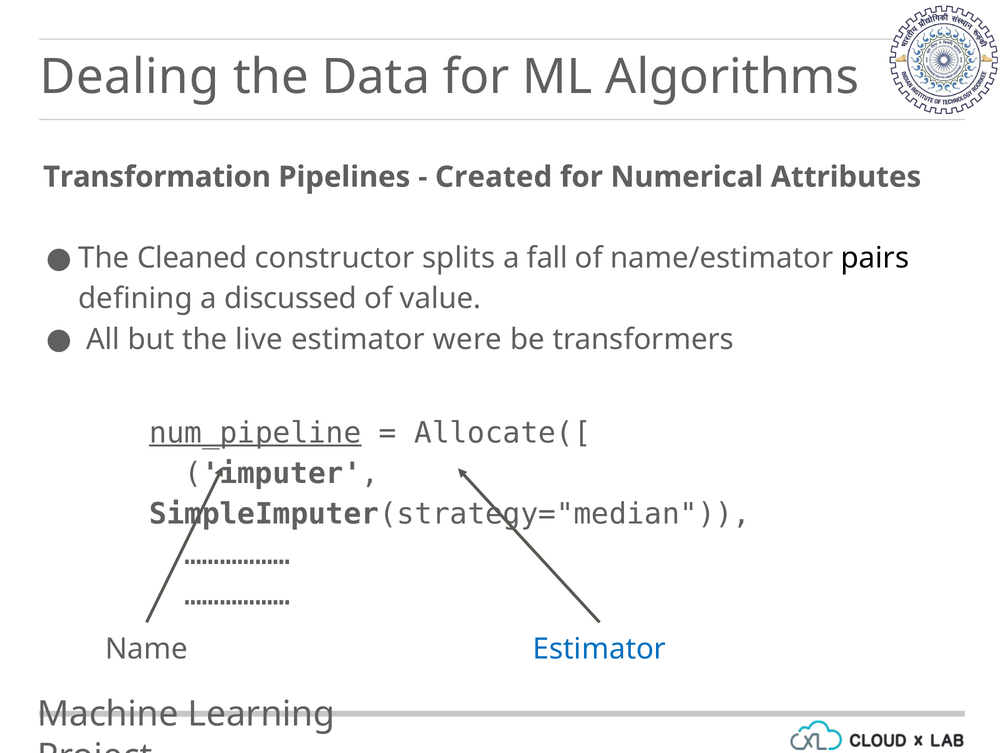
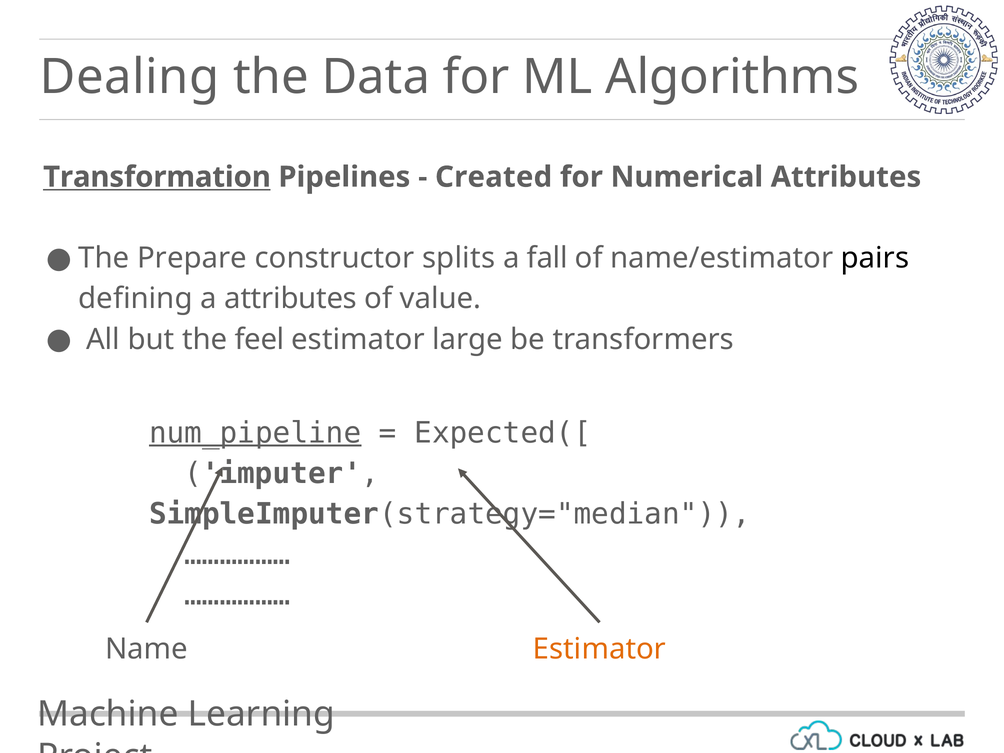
Transformation underline: none -> present
Cleaned: Cleaned -> Prepare
a discussed: discussed -> attributes
live: live -> feel
were: were -> large
Allocate([: Allocate([ -> Expected([
Estimator at (599, 649) colour: blue -> orange
